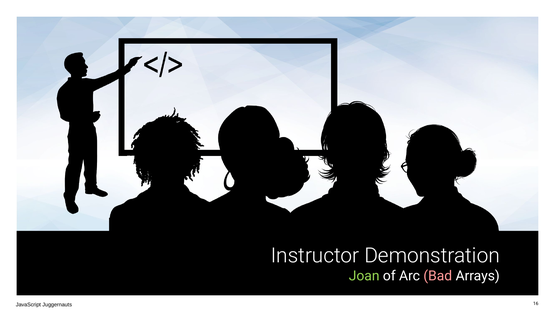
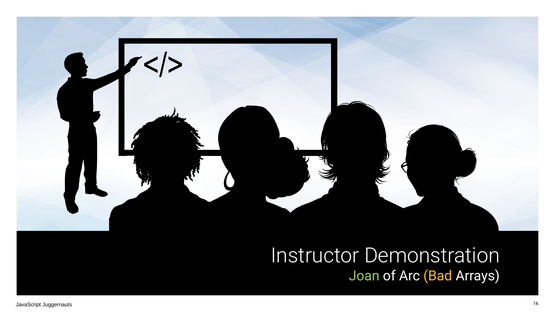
Bad colour: pink -> yellow
